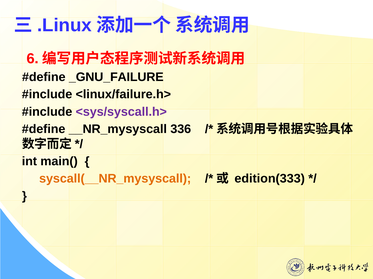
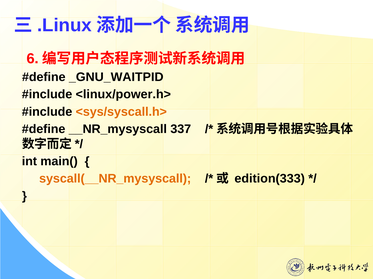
_GNU_FAILURE: _GNU_FAILURE -> _GNU_WAITPID
<linux/failure.h>: <linux/failure.h> -> <linux/power.h>
<sys/syscall.h> colour: purple -> orange
336: 336 -> 337
